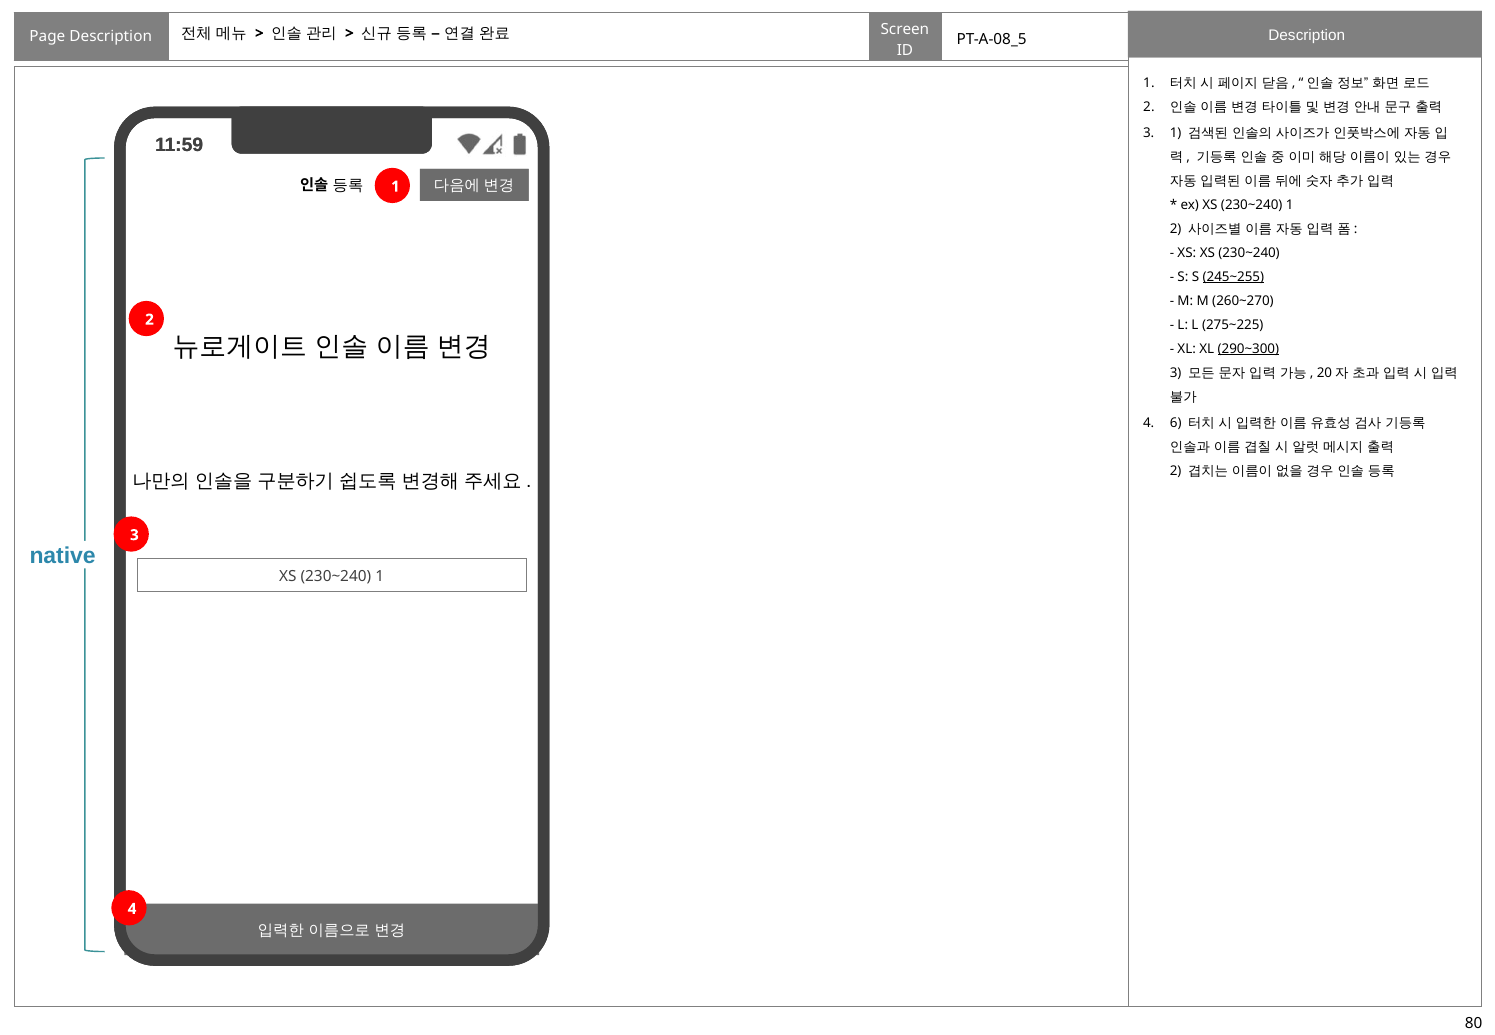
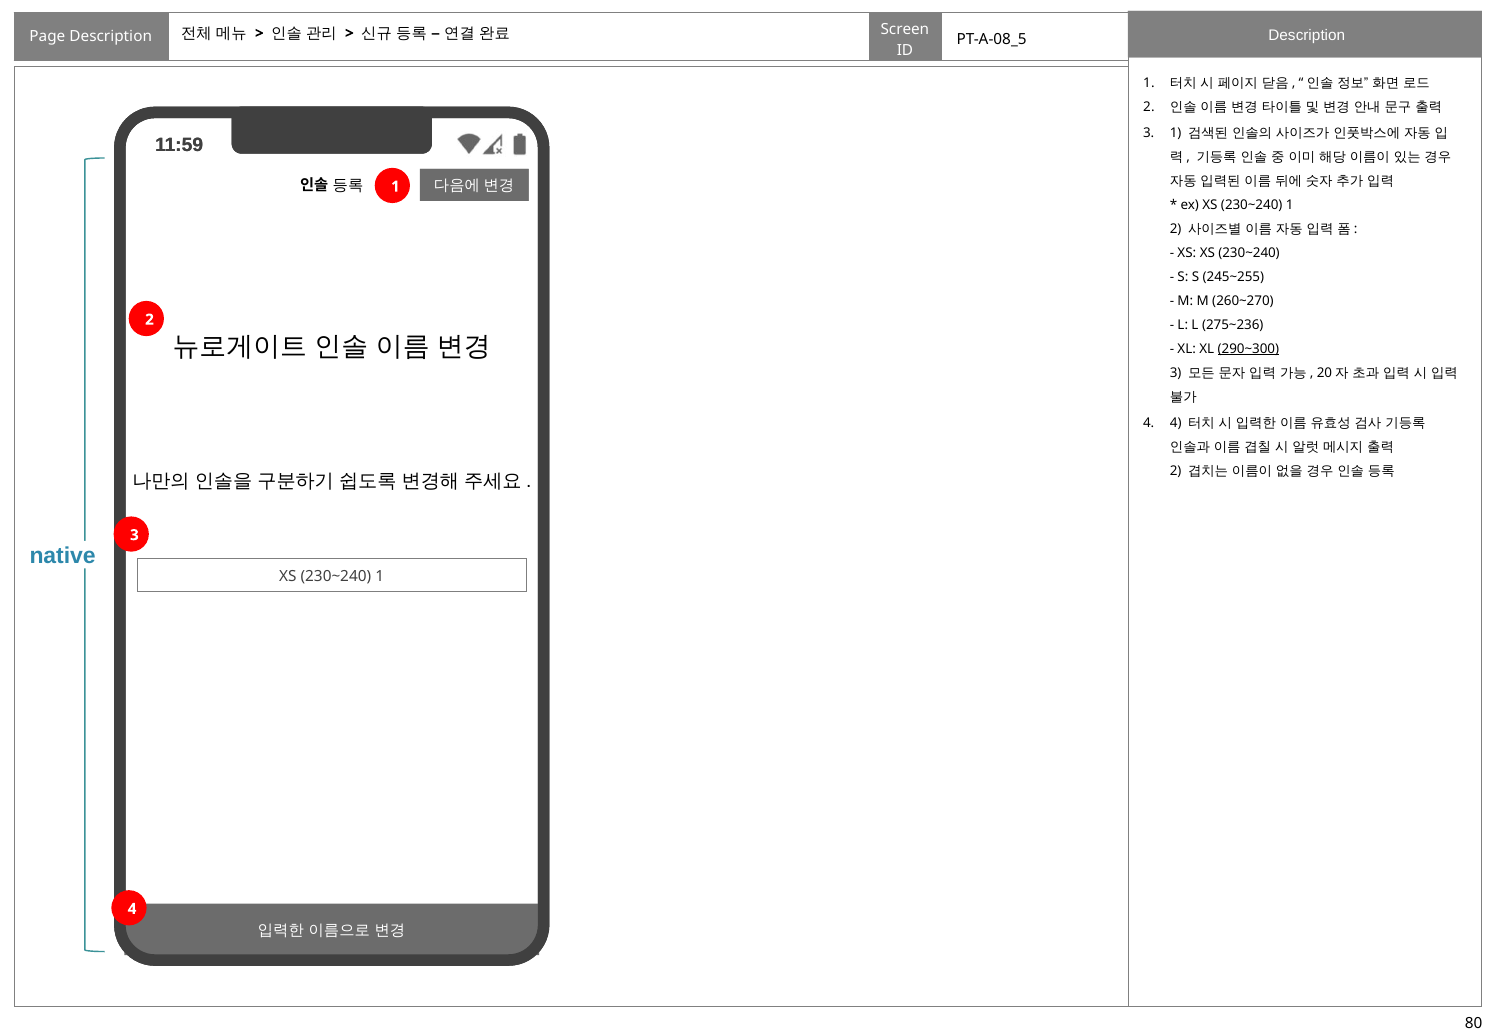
245~255 underline: present -> none
275~225: 275~225 -> 275~236
4 6: 6 -> 4
